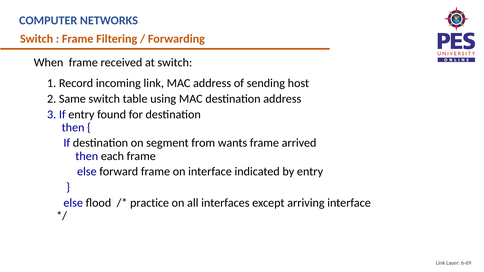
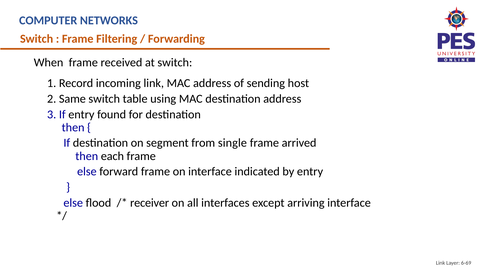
wants: wants -> single
practice: practice -> receiver
